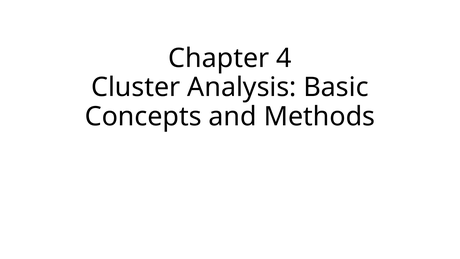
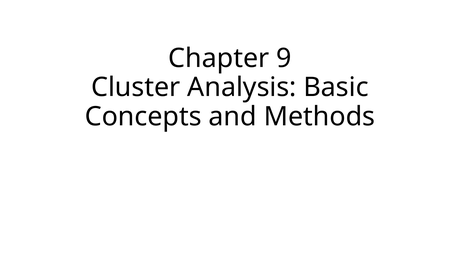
4: 4 -> 9
